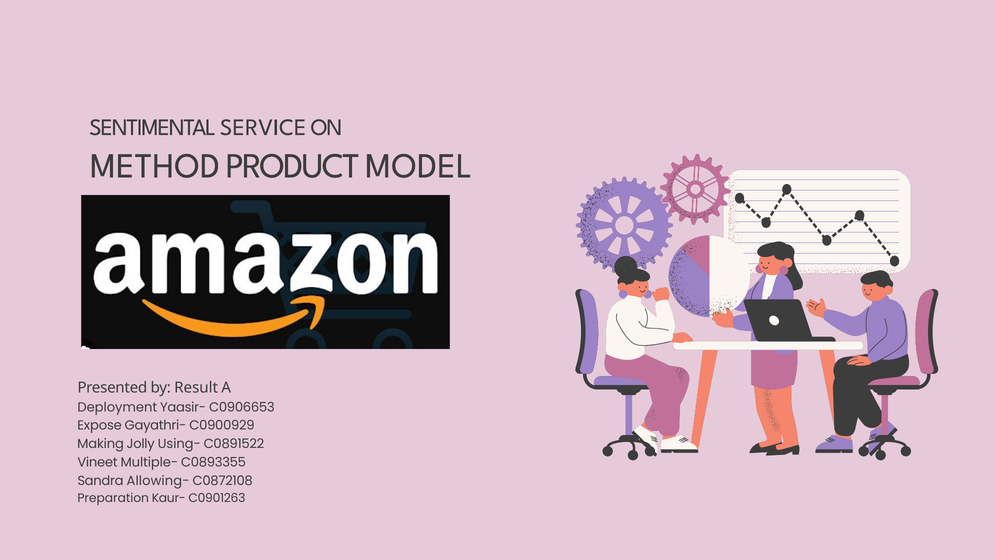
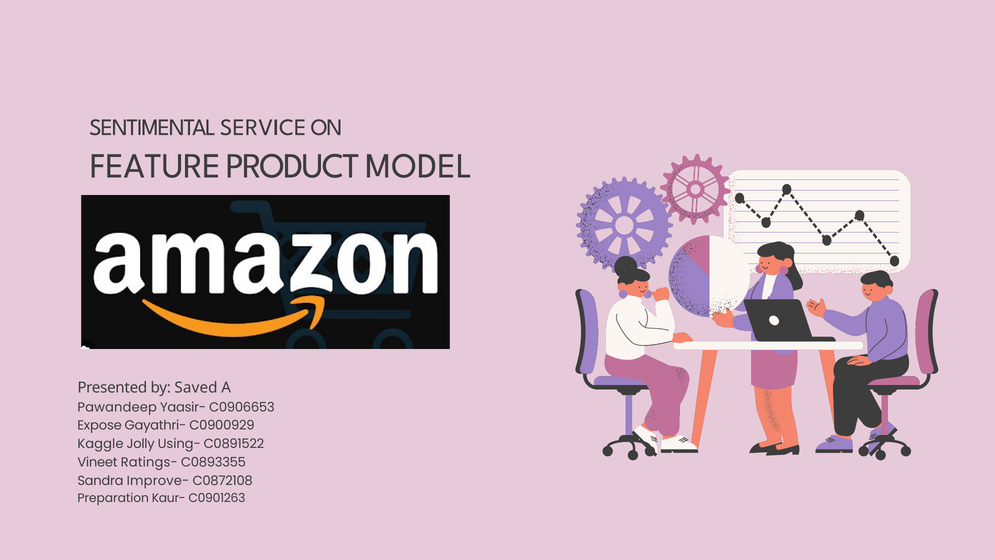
METHOD: METHOD -> FEATURE
Result: Result -> Saved
Deployment: Deployment -> Pawandeep
Making: Making -> Kaggle
Multiple-: Multiple- -> Ratings-
Allowing-: Allowing- -> Improve-
